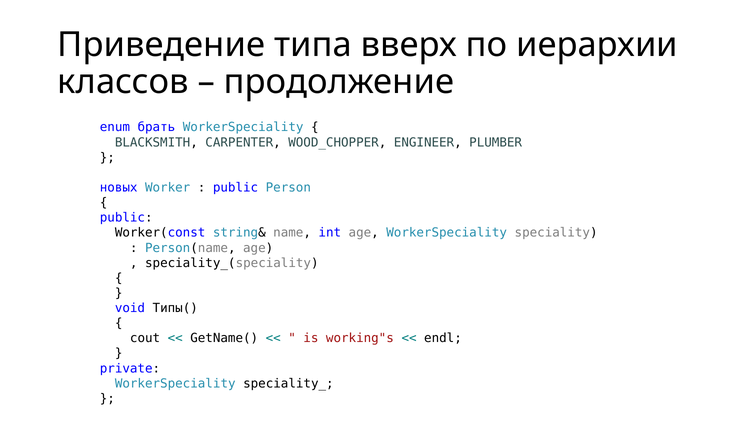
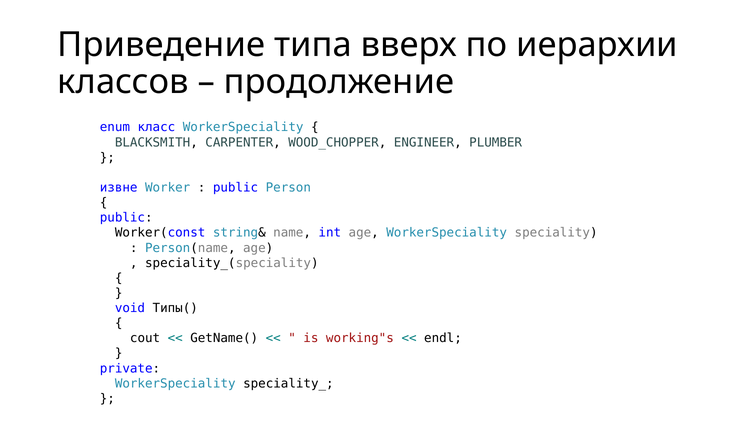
брать: брать -> класс
новых: новых -> извне
